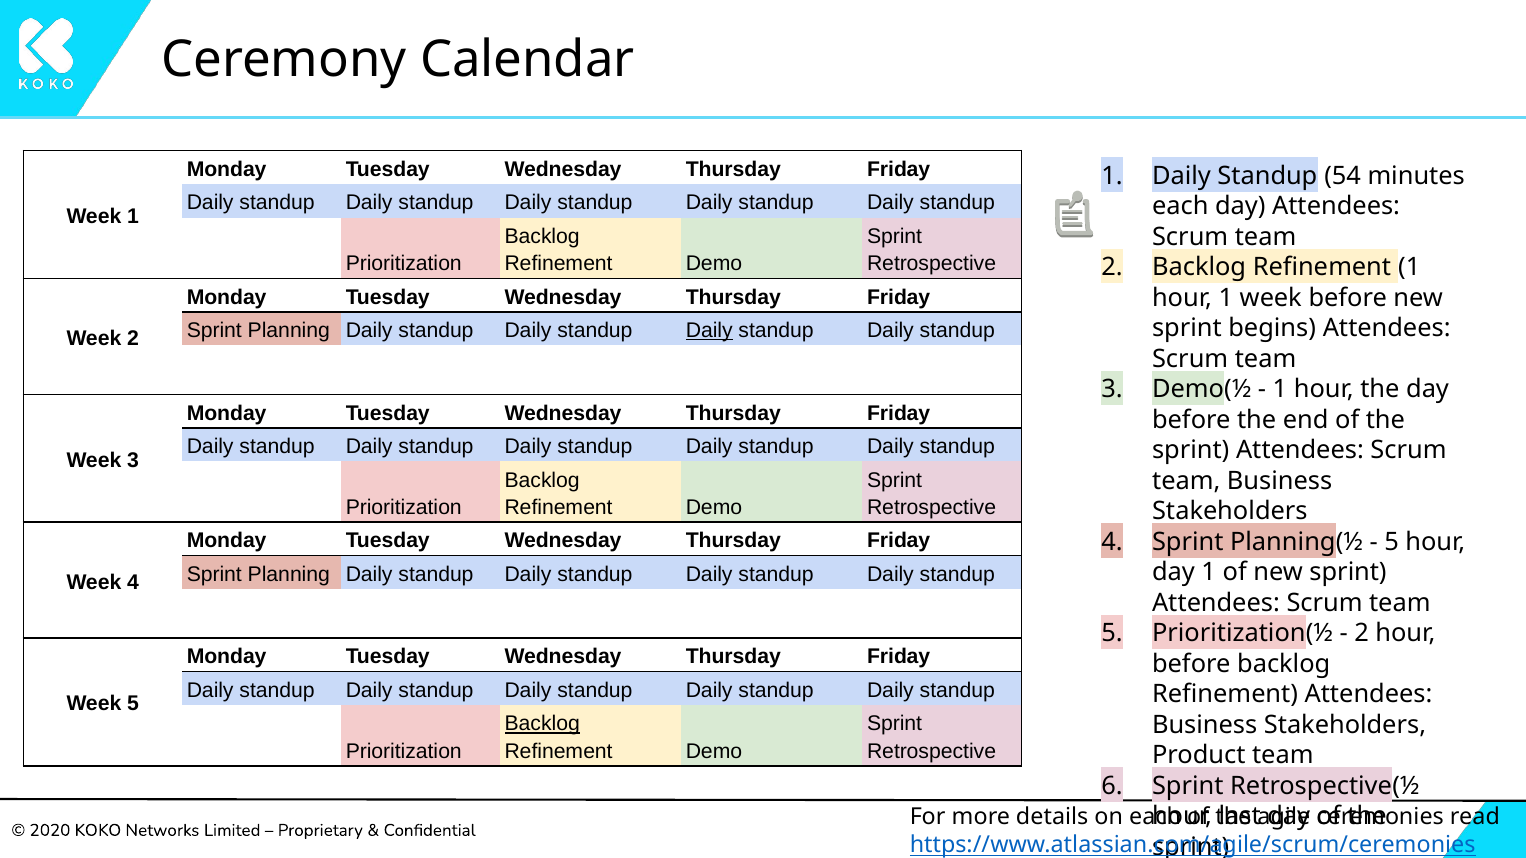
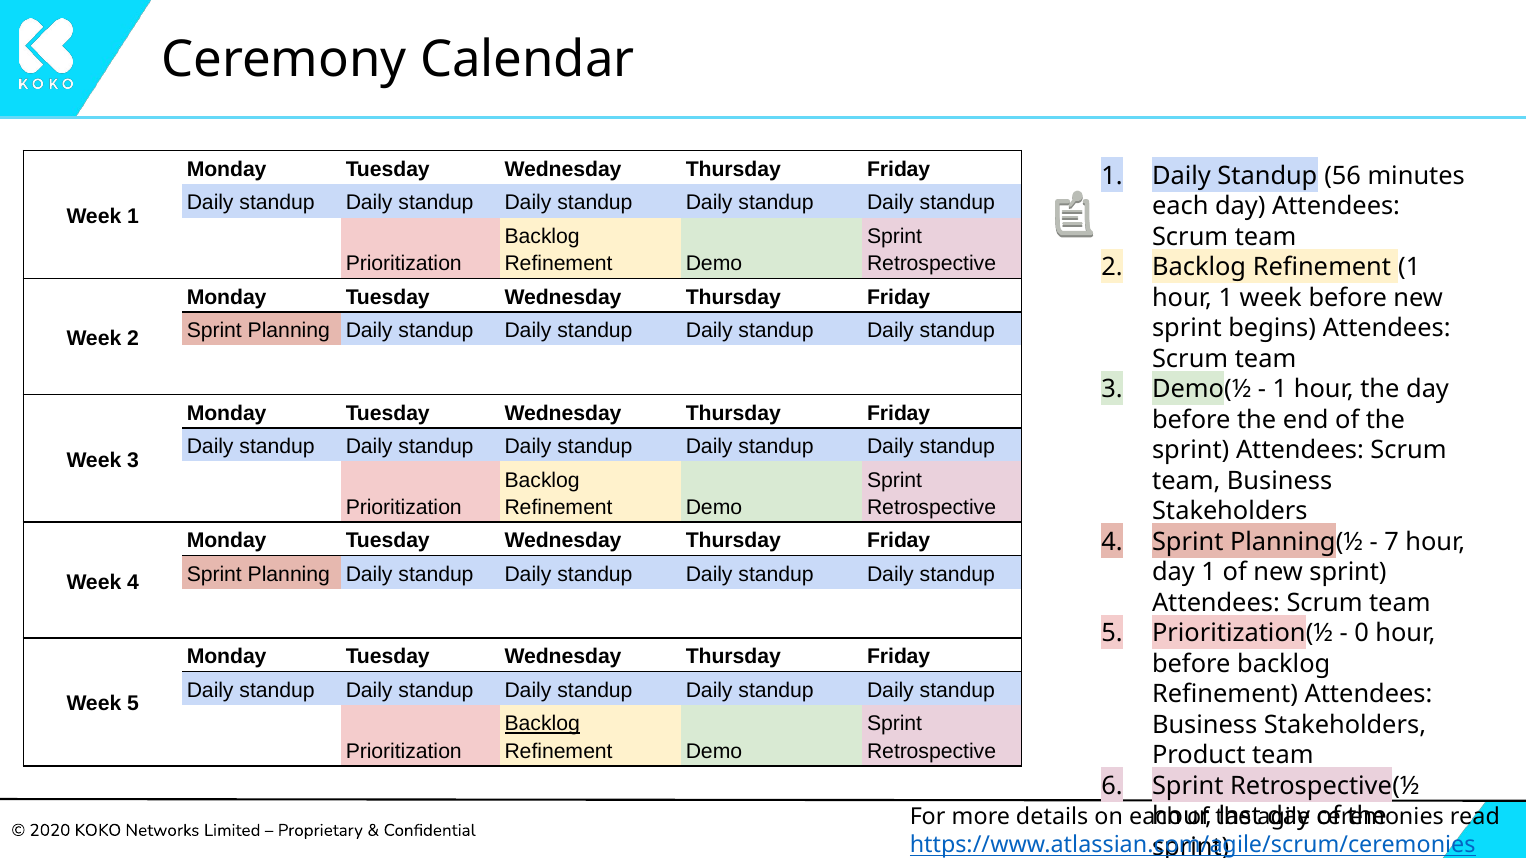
54: 54 -> 56
Daily at (709, 331) underline: present -> none
5 at (1392, 542): 5 -> 7
2 at (1362, 634): 2 -> 0
